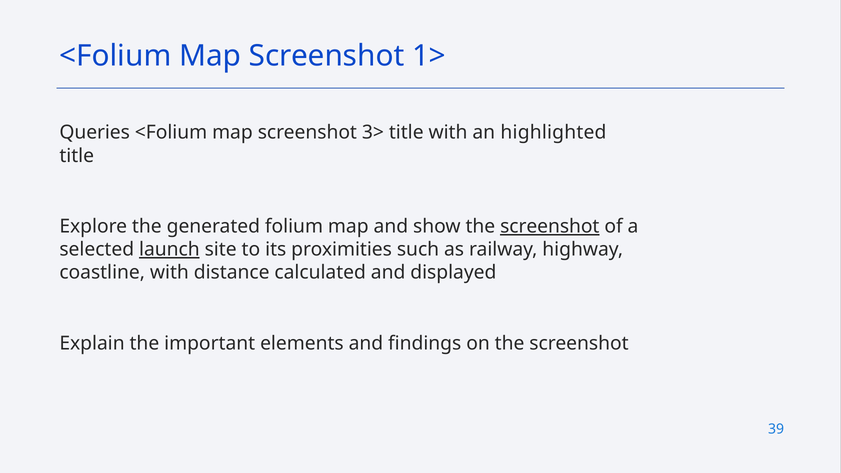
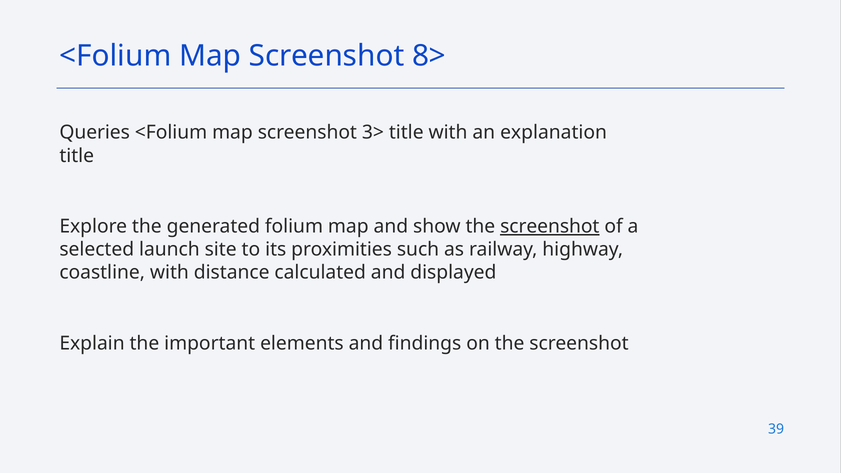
1>: 1> -> 8>
highlighted: highlighted -> explanation
launch underline: present -> none
